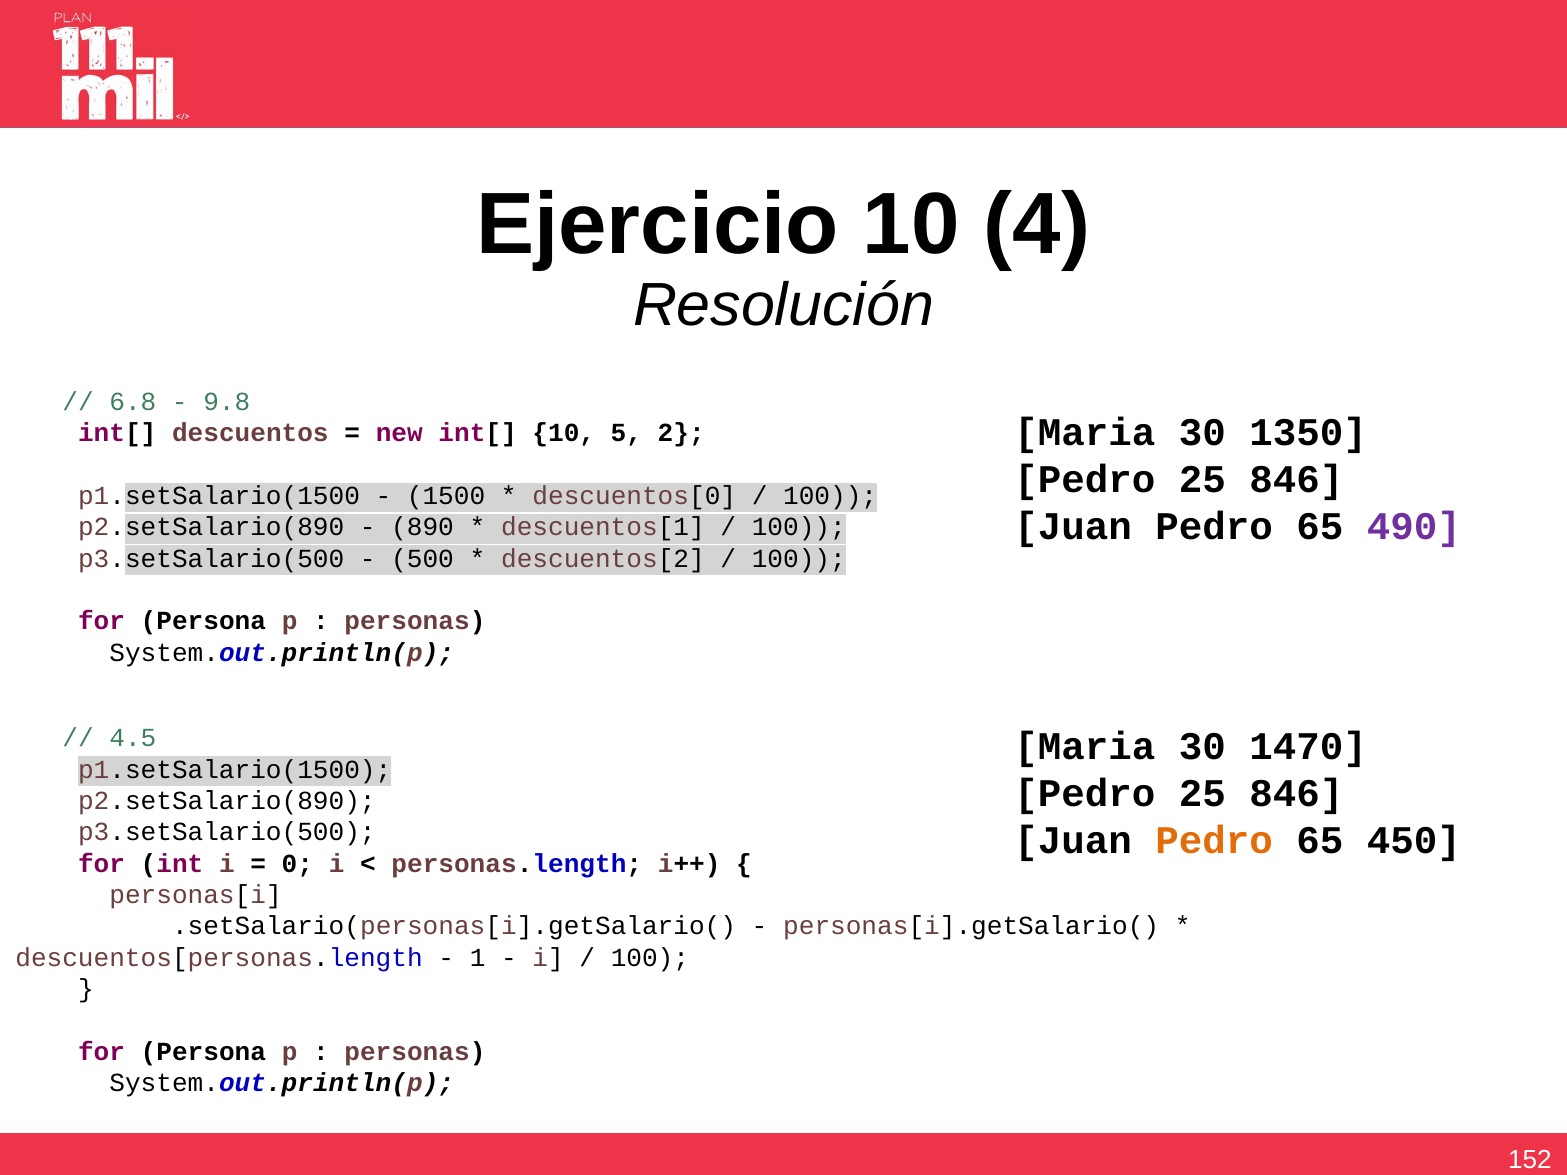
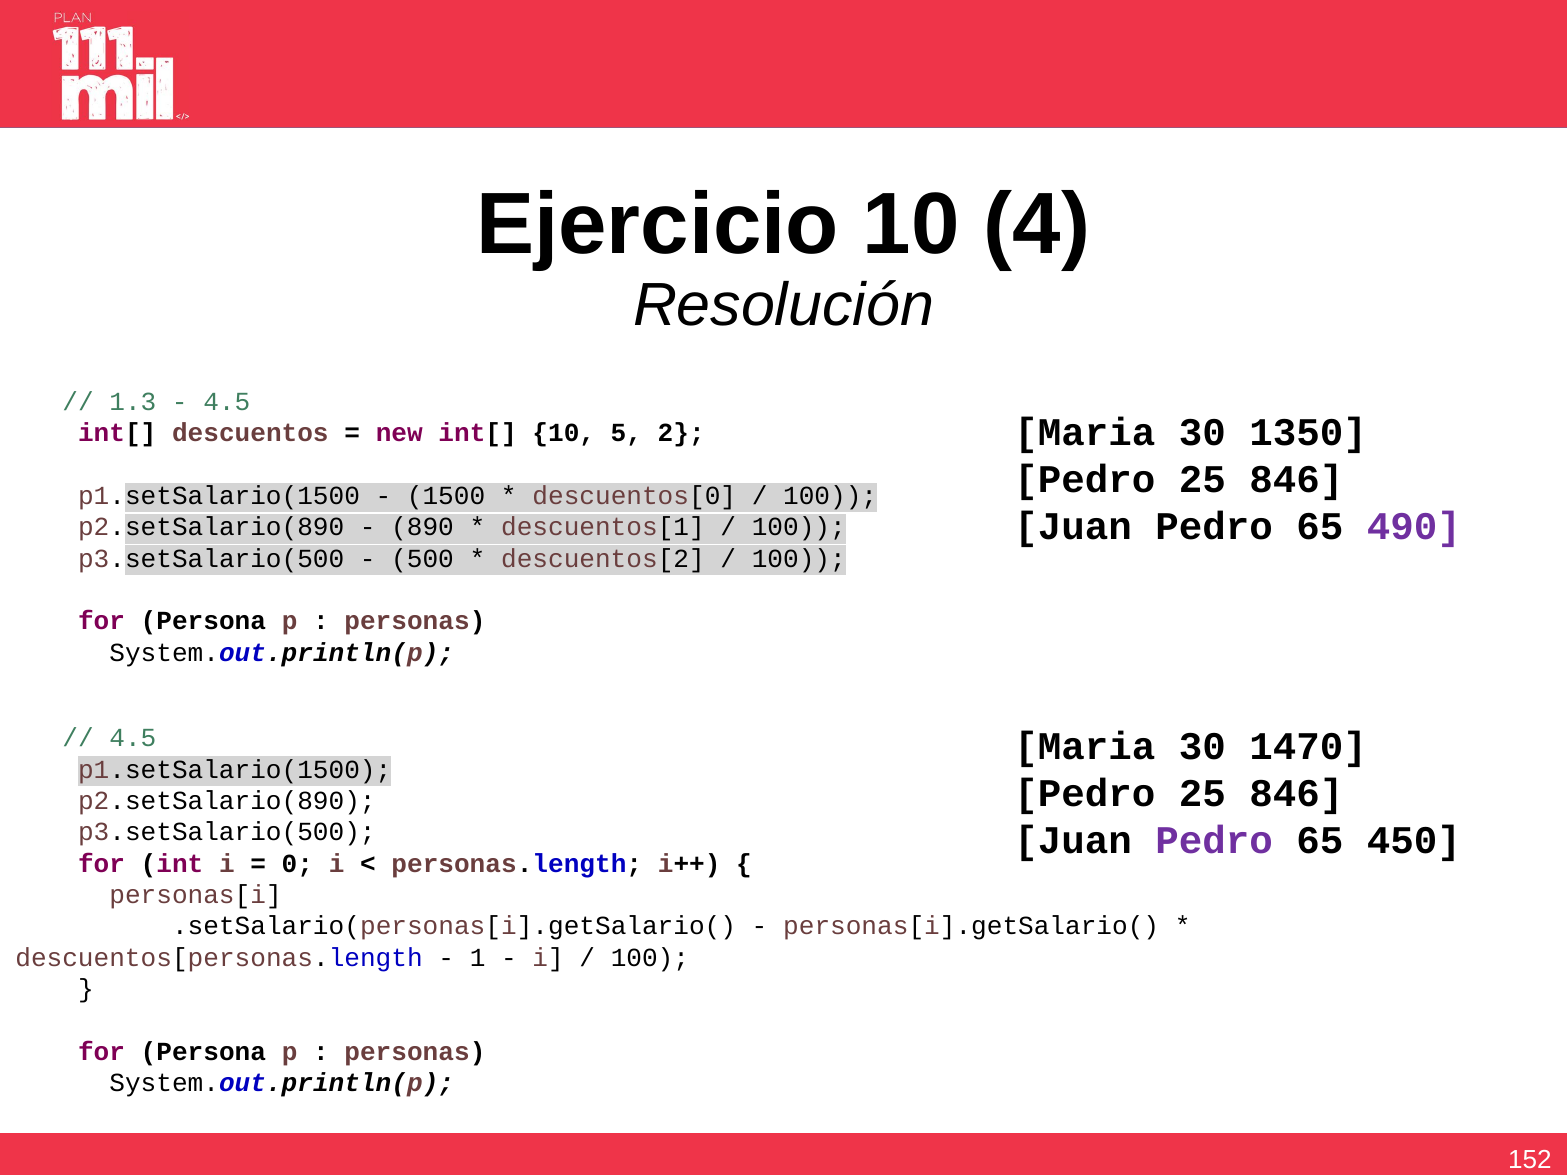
6.8: 6.8 -> 1.3
9.8 at (227, 402): 9.8 -> 4.5
Pedro at (1214, 841) colour: orange -> purple
